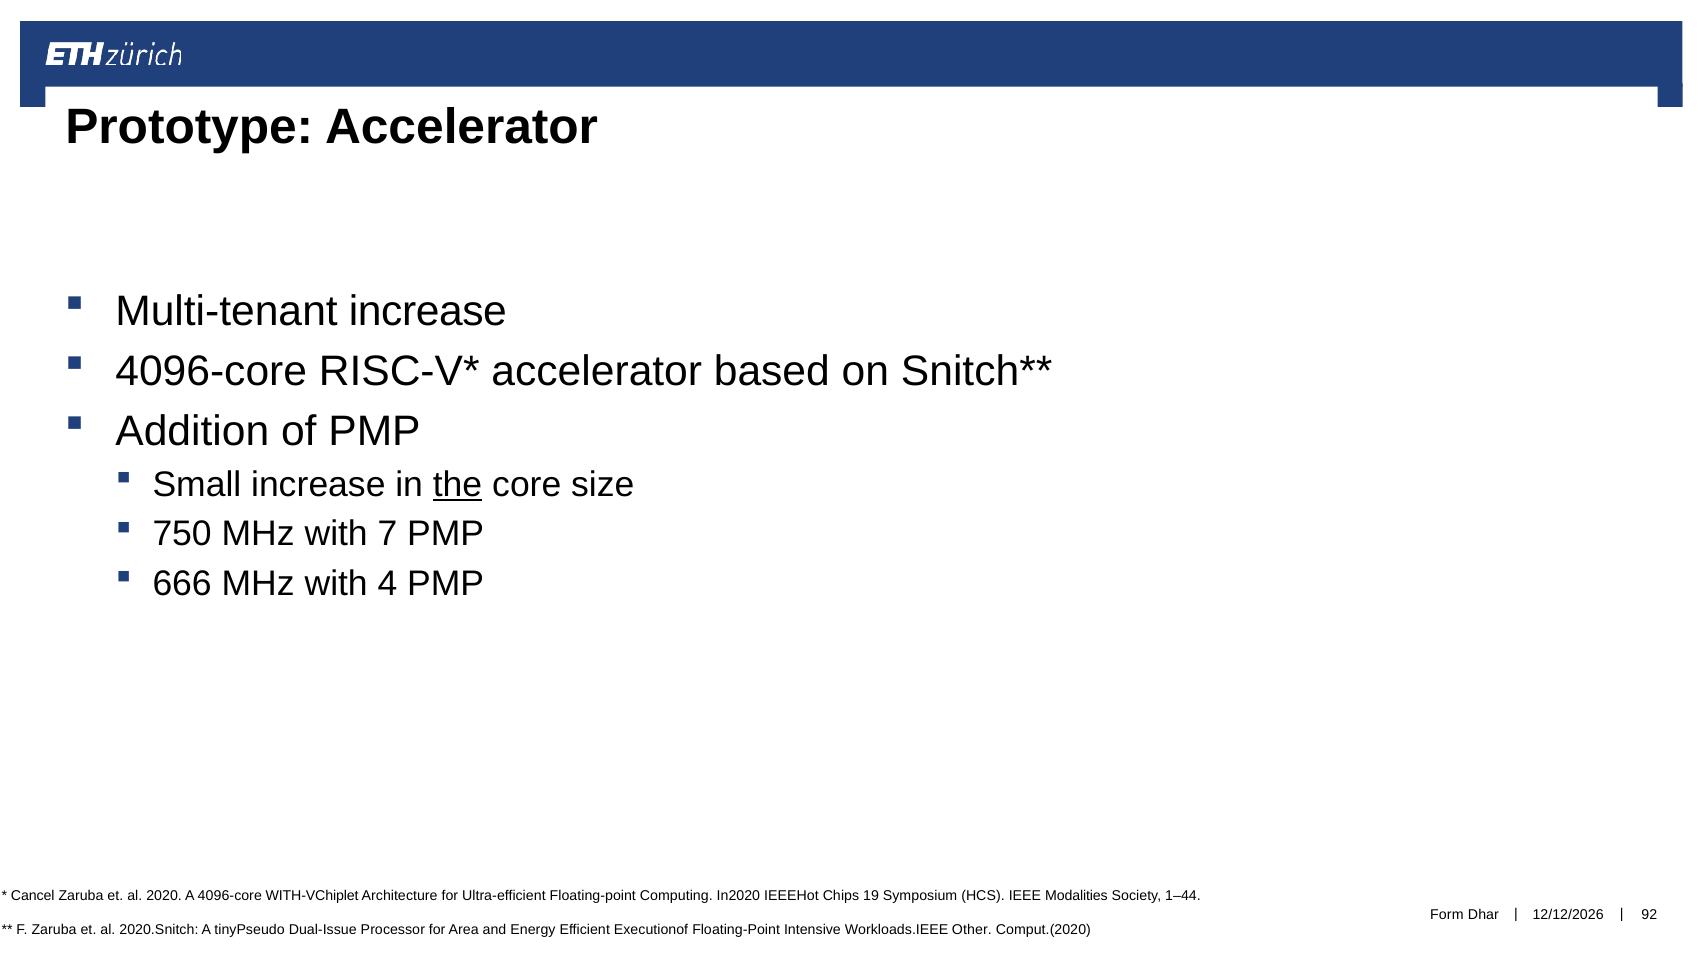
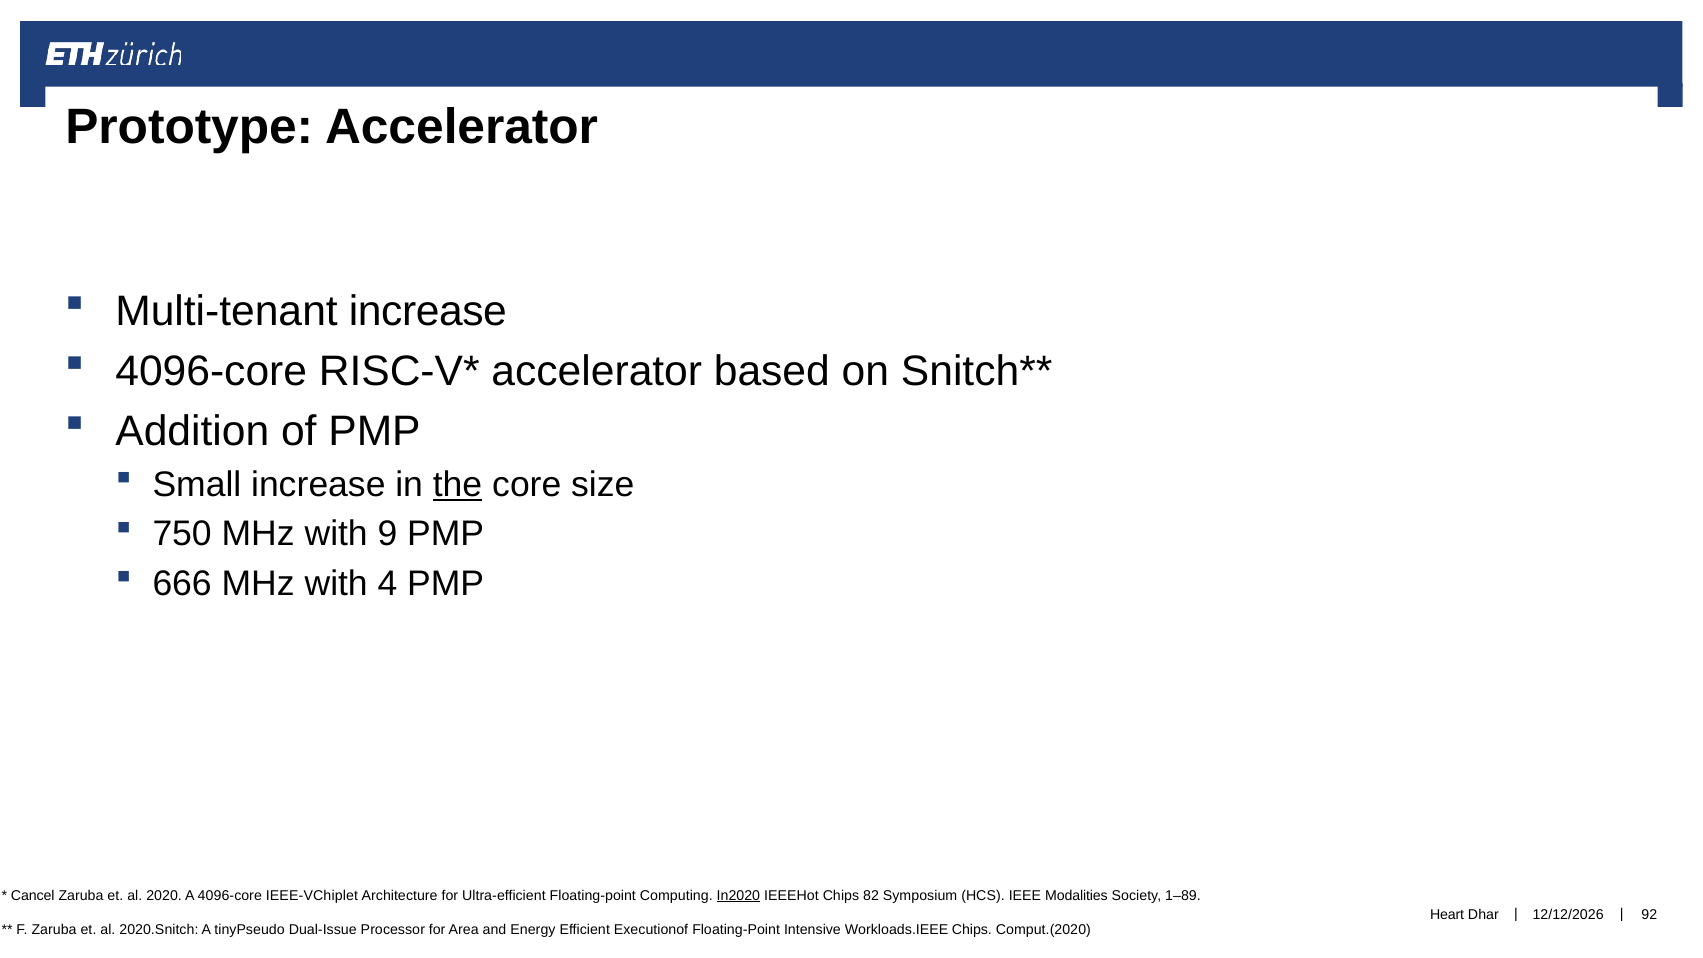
7: 7 -> 9
WITH-VChiplet: WITH-VChiplet -> IEEE-VChiplet
In2020 underline: none -> present
19: 19 -> 82
1–44: 1–44 -> 1–89
Form: Form -> Heart
Workloads.IEEE Other: Other -> Chips
